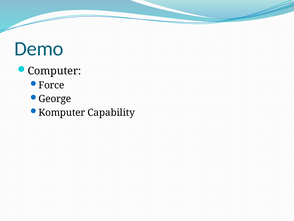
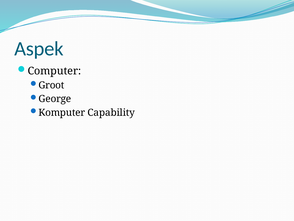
Demo: Demo -> Aspek
Force: Force -> Groot
